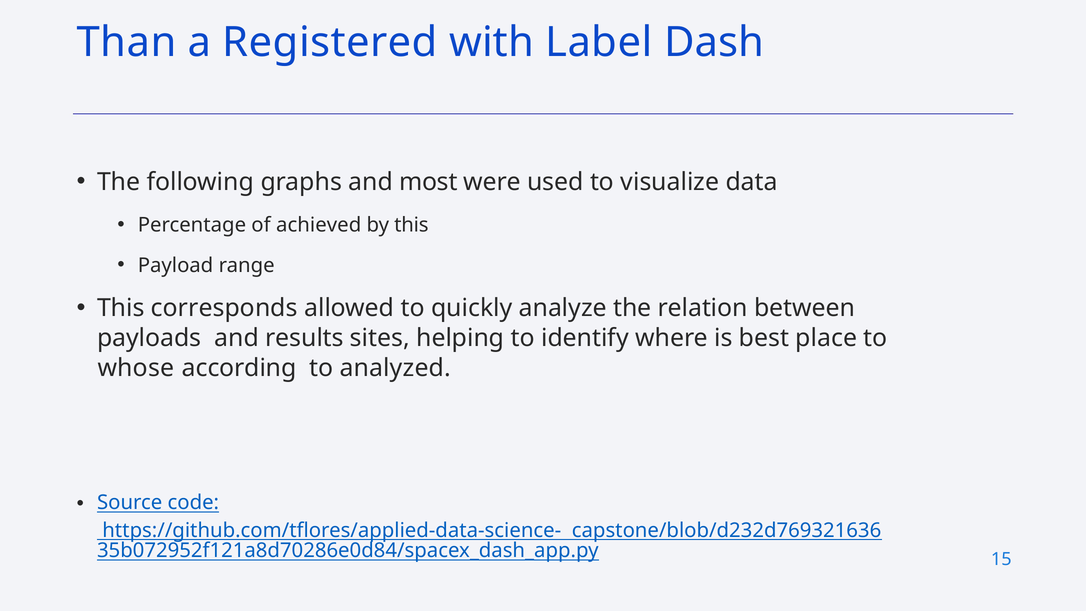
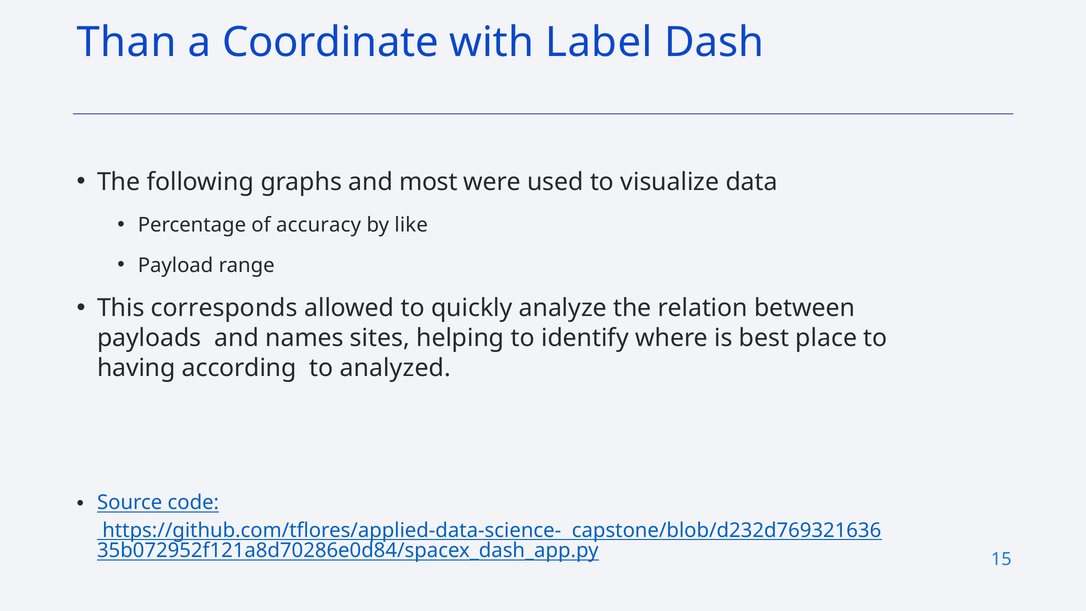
Registered: Registered -> Coordinate
achieved: achieved -> accuracy
by this: this -> like
results: results -> names
whose: whose -> having
